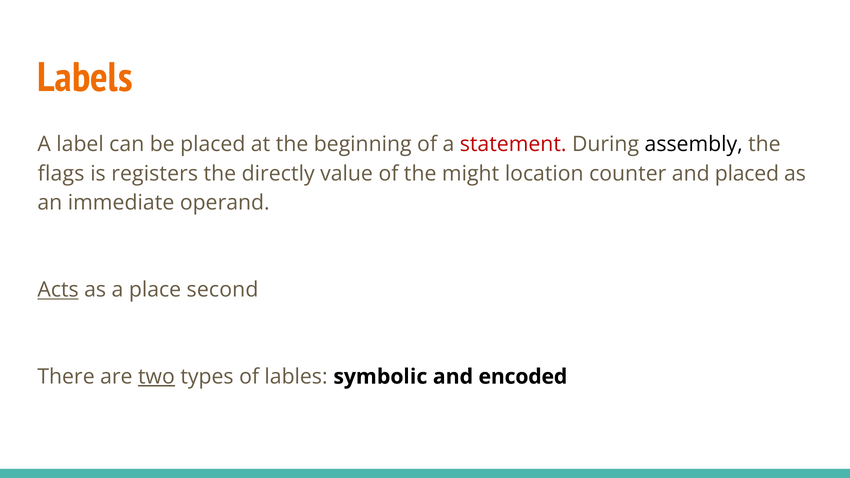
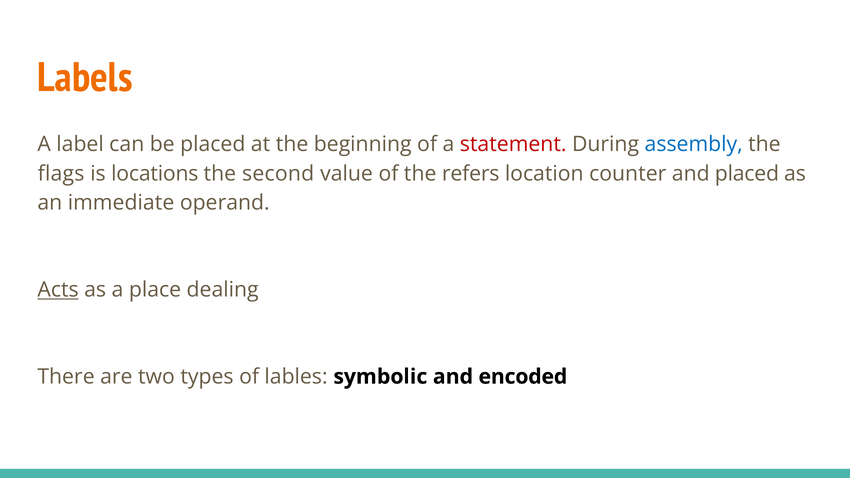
assembly colour: black -> blue
registers: registers -> locations
directly: directly -> second
might: might -> refers
second: second -> dealing
two underline: present -> none
